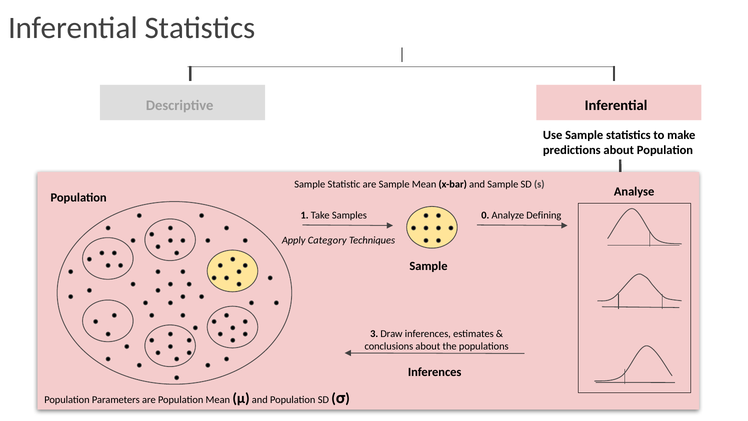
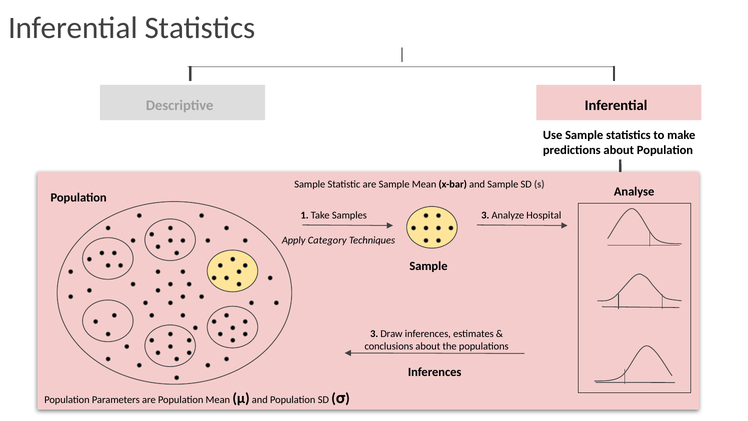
Samples 0: 0 -> 3
Defining: Defining -> Hospital
